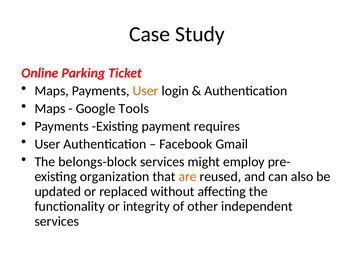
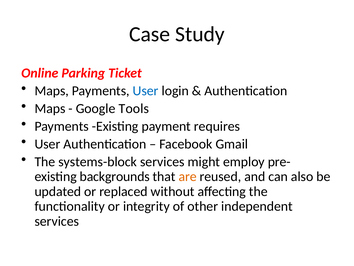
User at (146, 91) colour: orange -> blue
belongs-block: belongs-block -> systems-block
organization: organization -> backgrounds
